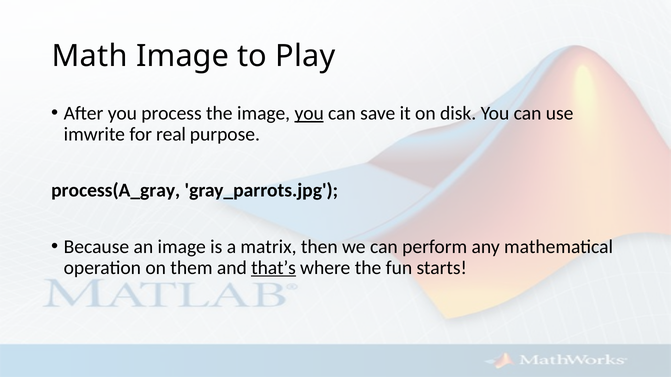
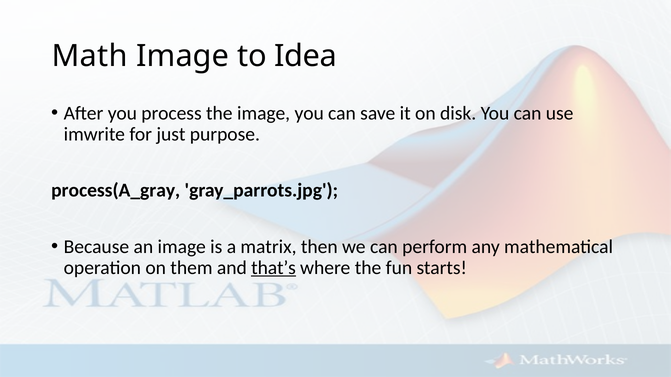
Play: Play -> Idea
you at (309, 113) underline: present -> none
real: real -> just
